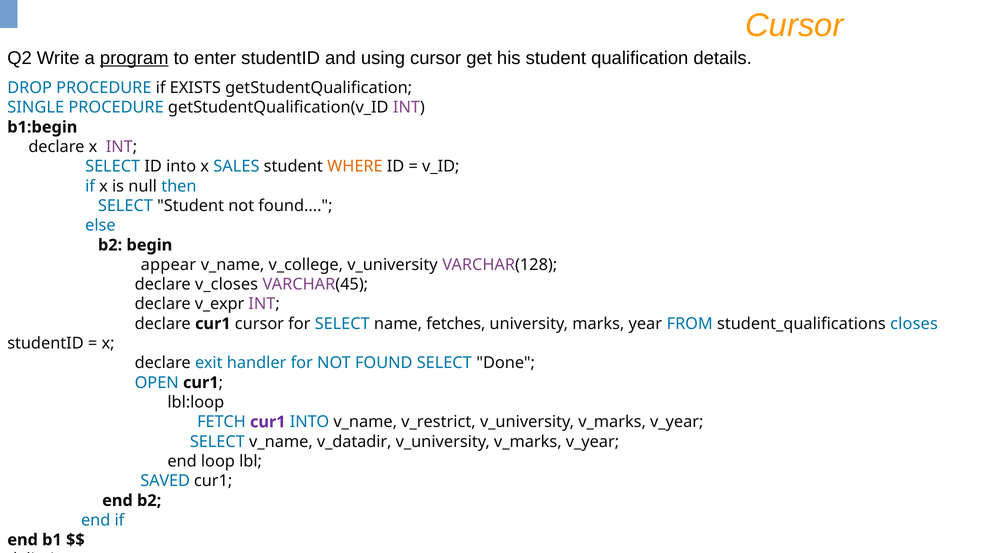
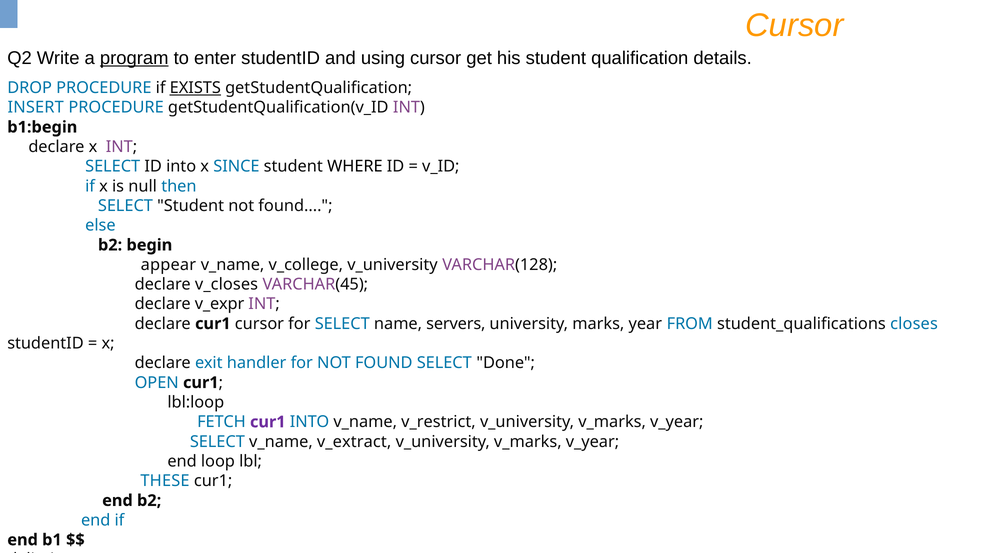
EXISTS underline: none -> present
SINGLE: SINGLE -> INSERT
SALES: SALES -> SINCE
WHERE colour: orange -> black
fetches: fetches -> servers
v_datadir: v_datadir -> v_extract
SAVED: SAVED -> THESE
